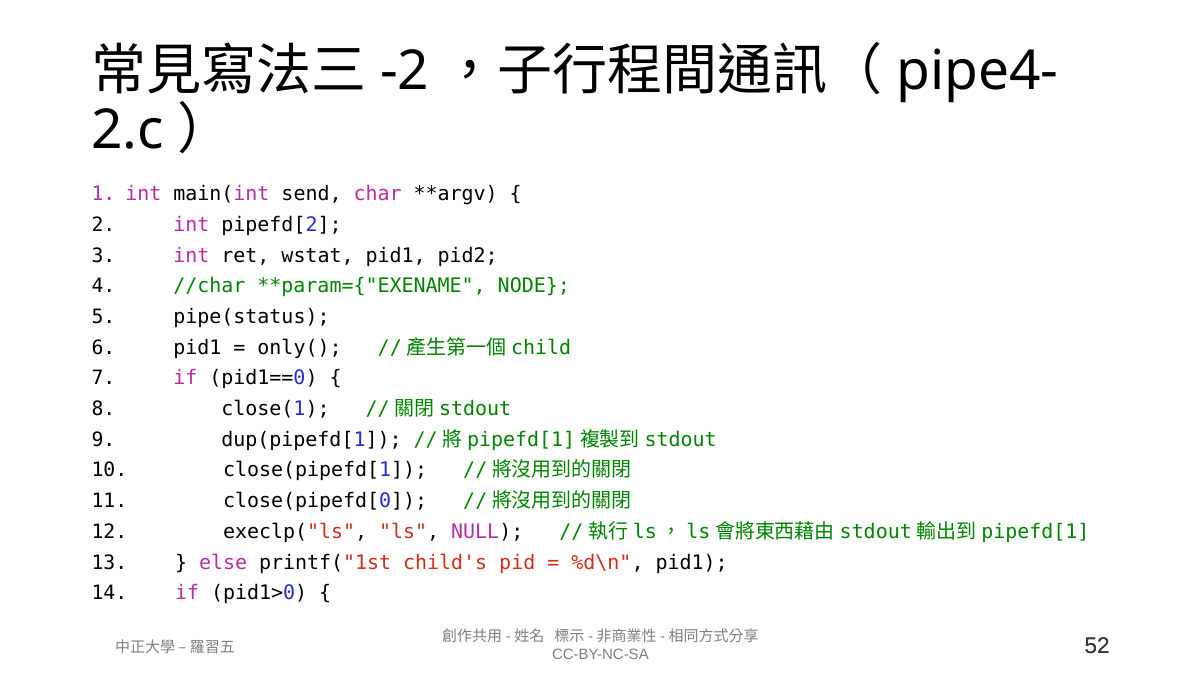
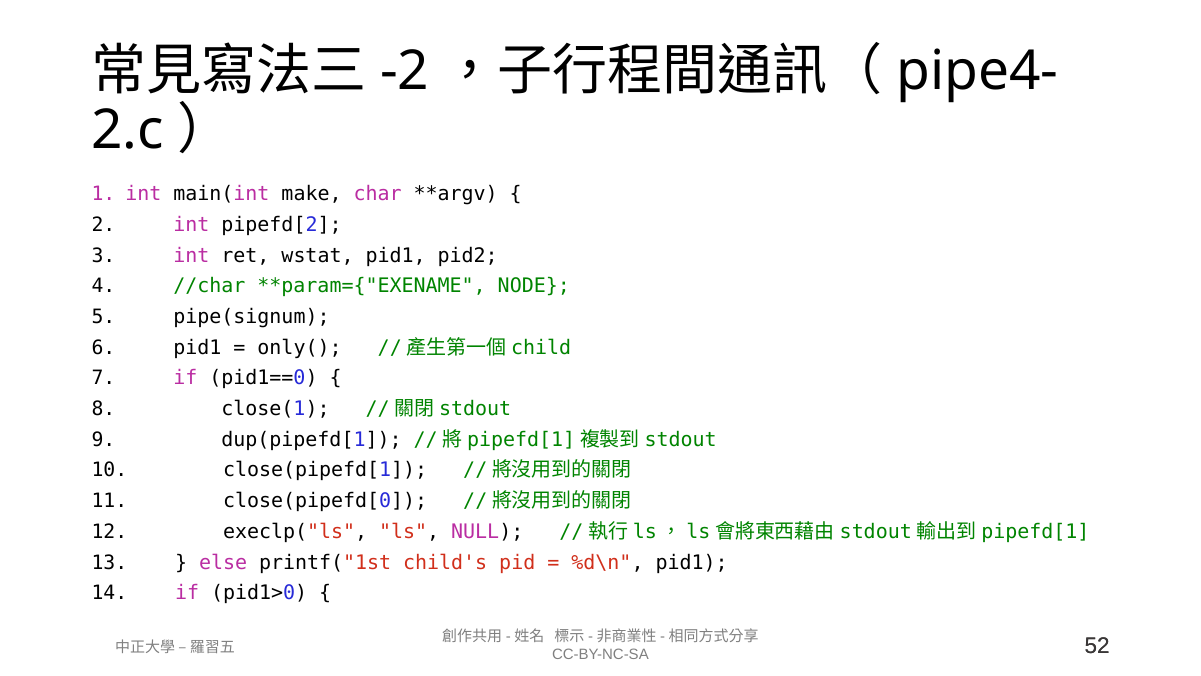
send: send -> make
pipe(status: pipe(status -> pipe(signum
